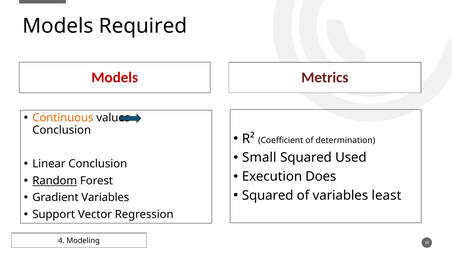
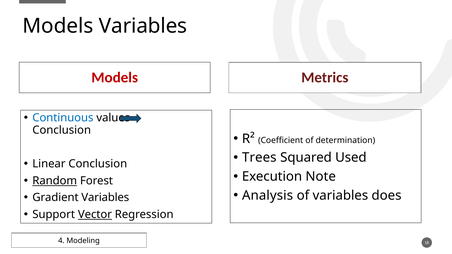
Models Required: Required -> Variables
Continuous colour: orange -> blue
Small: Small -> Trees
Does: Does -> Note
Squared at (268, 196): Squared -> Analysis
least: least -> does
Vector underline: none -> present
